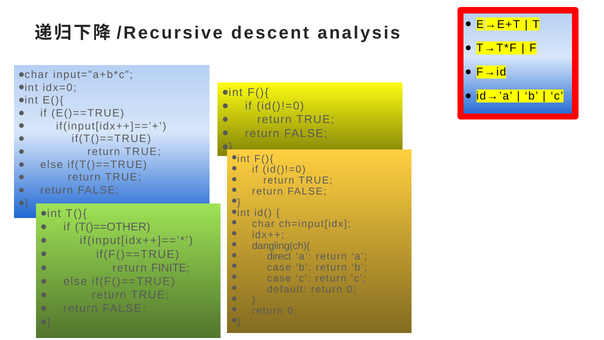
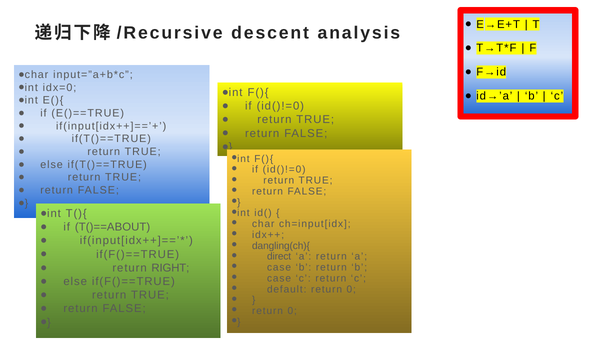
T()==OTHER: T()==OTHER -> T()==ABOUT
FINITE: FINITE -> RIGHT
